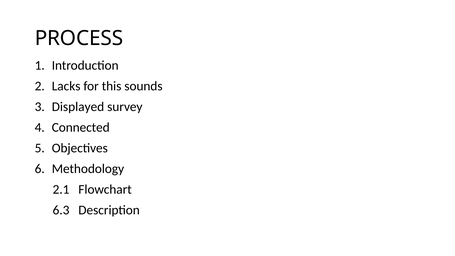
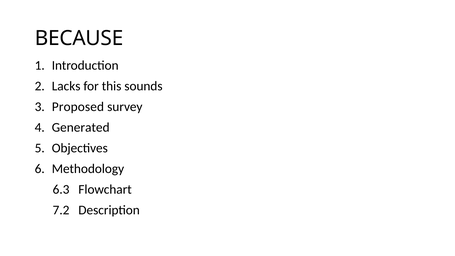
PROCESS: PROCESS -> BECAUSE
Displayed: Displayed -> Proposed
Connected: Connected -> Generated
2.1: 2.1 -> 6.3
6.3: 6.3 -> 7.2
